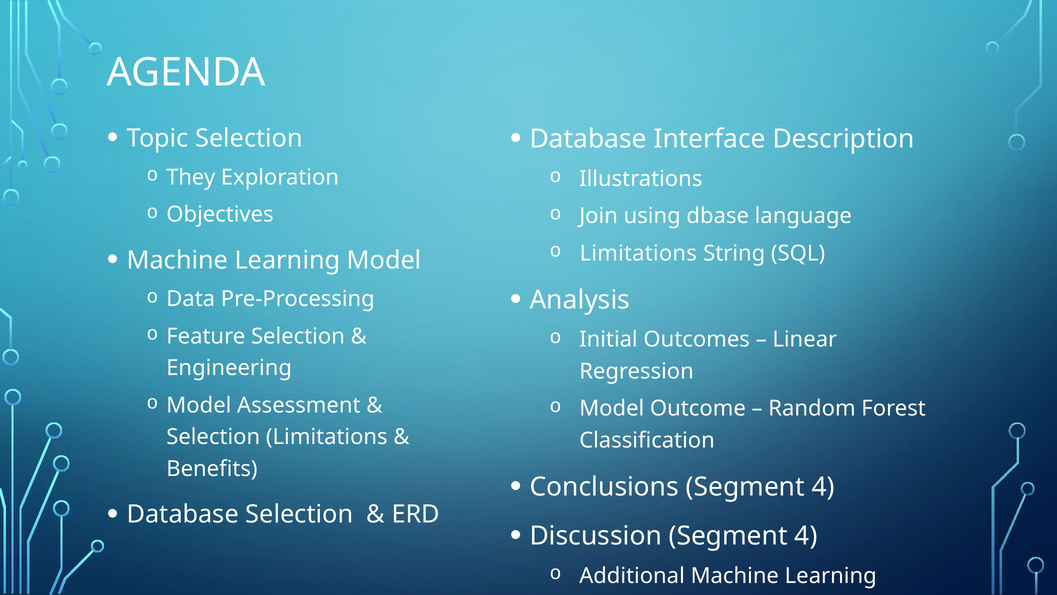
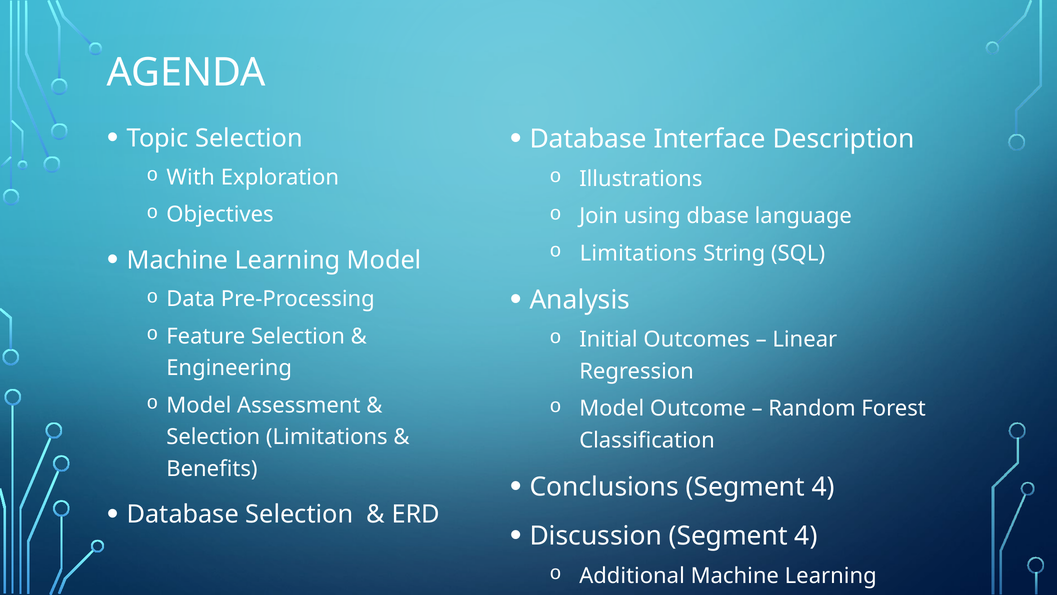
They: They -> With
